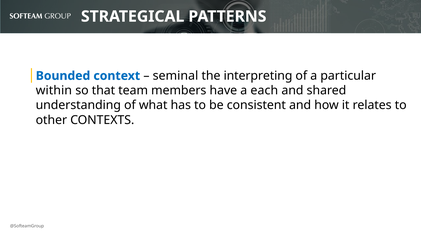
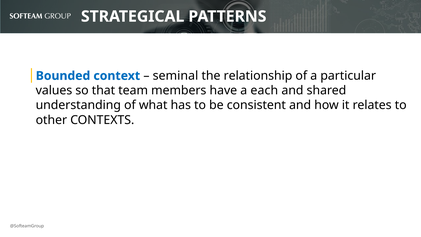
interpreting: interpreting -> relationship
within: within -> values
